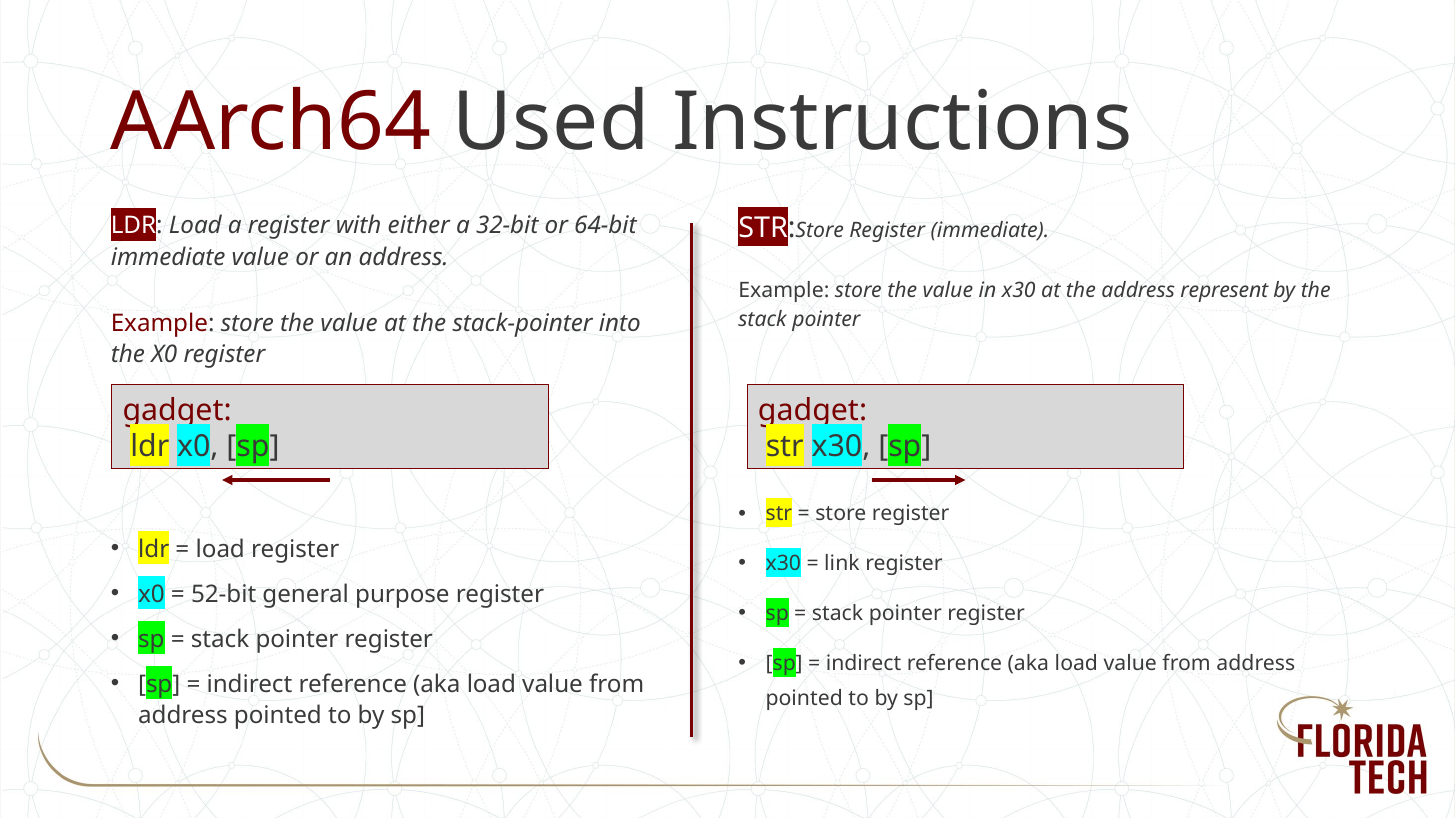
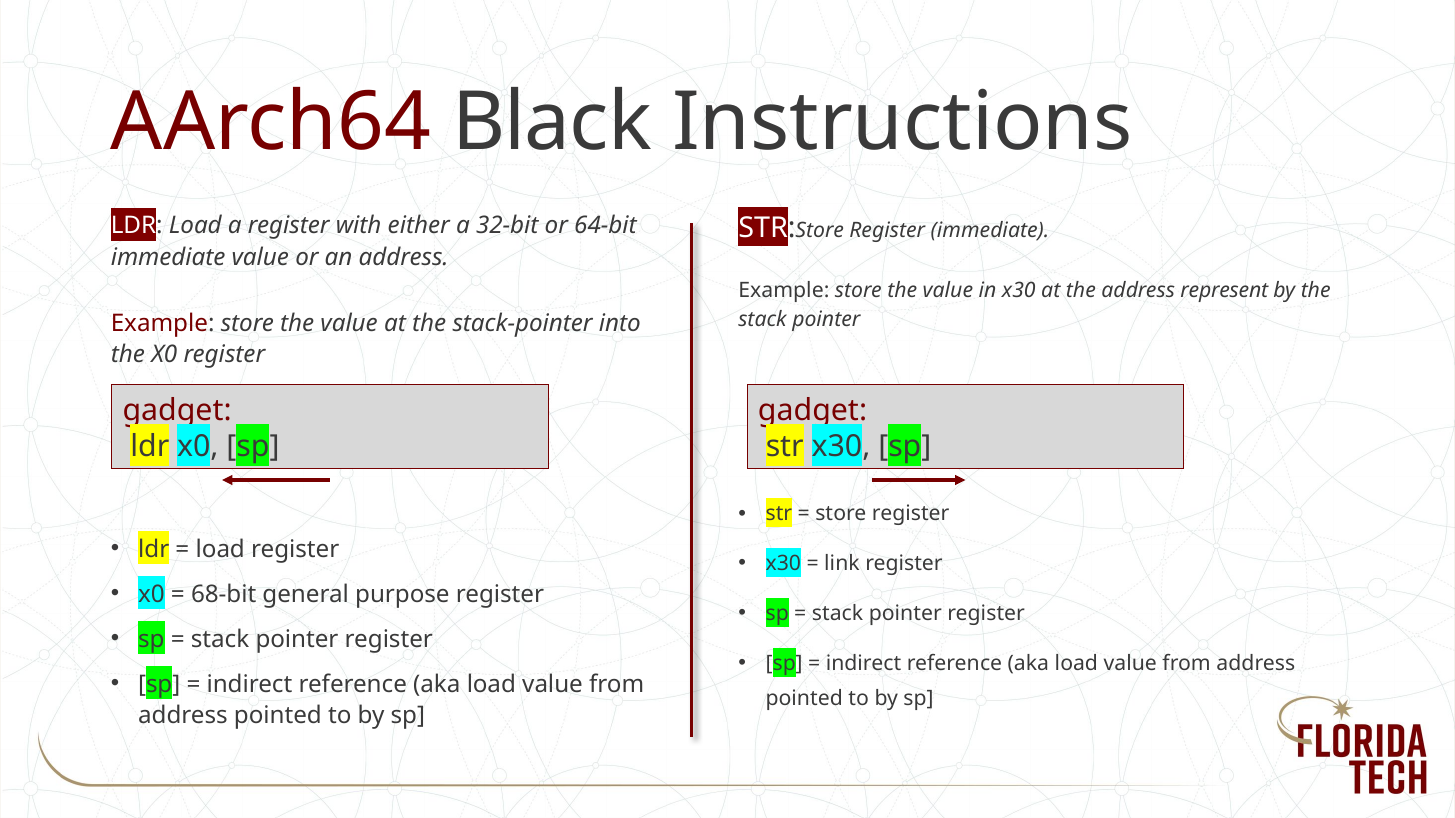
Used: Used -> Black
52-bit: 52-bit -> 68-bit
